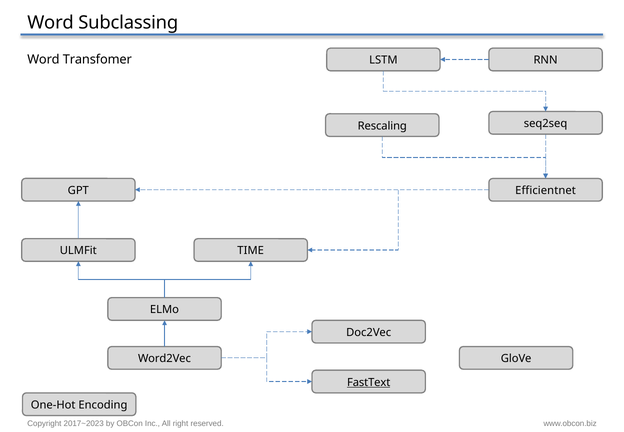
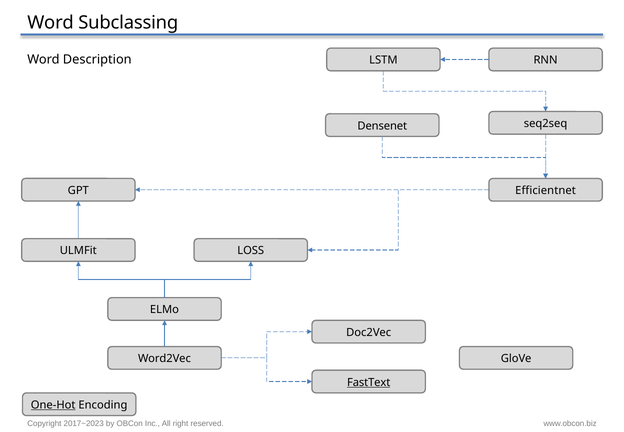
Transfomer: Transfomer -> Description
Rescaling: Rescaling -> Densenet
TIME: TIME -> LOSS
One-Hot underline: none -> present
